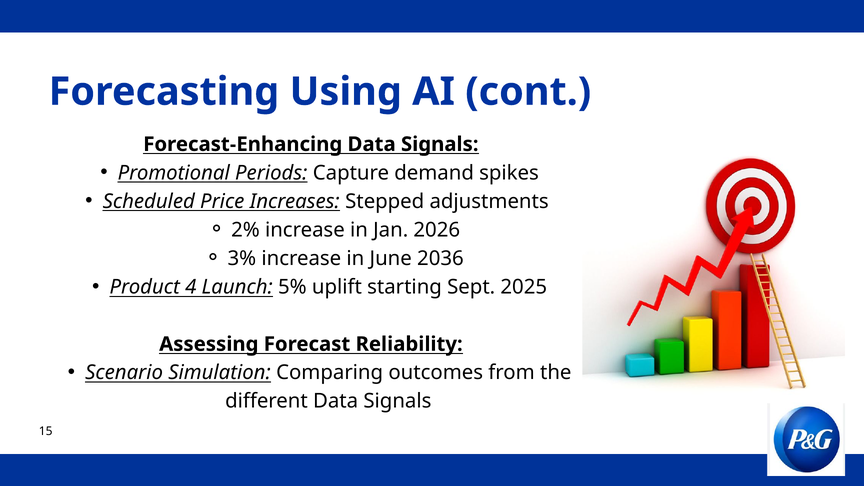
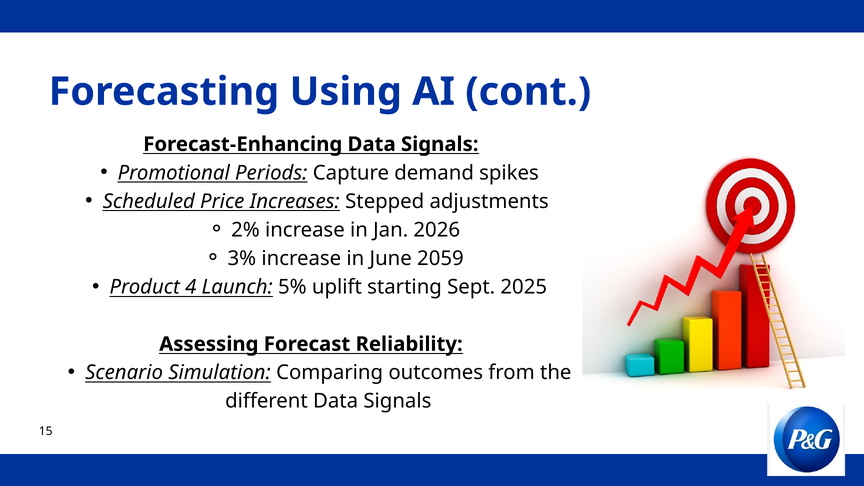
2036: 2036 -> 2059
